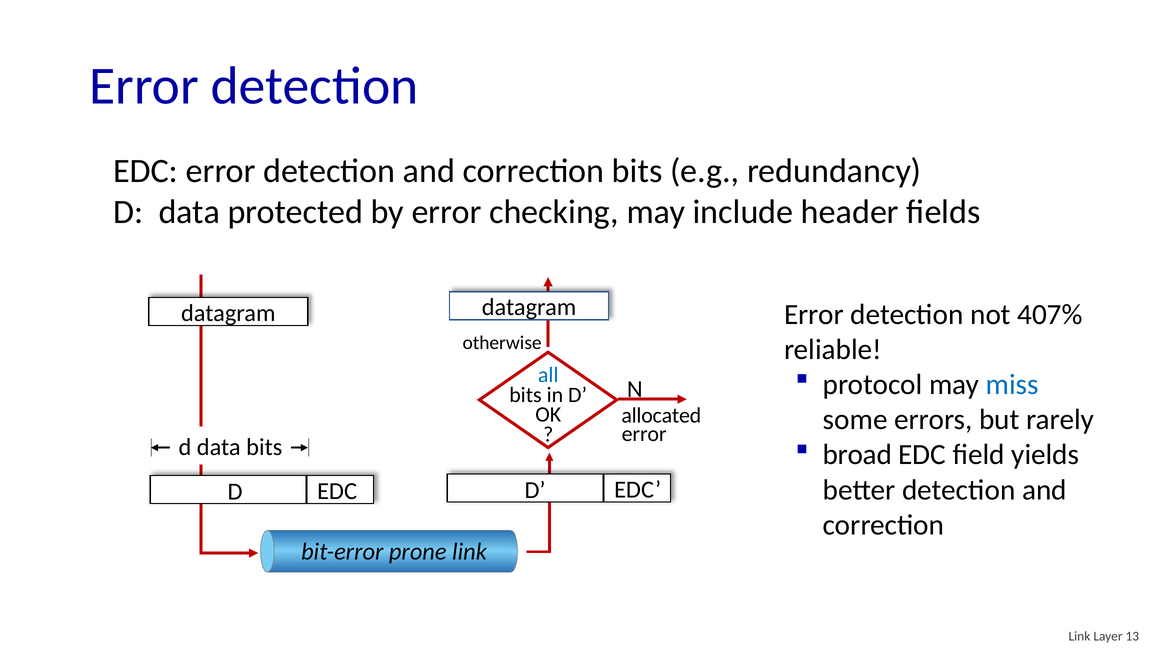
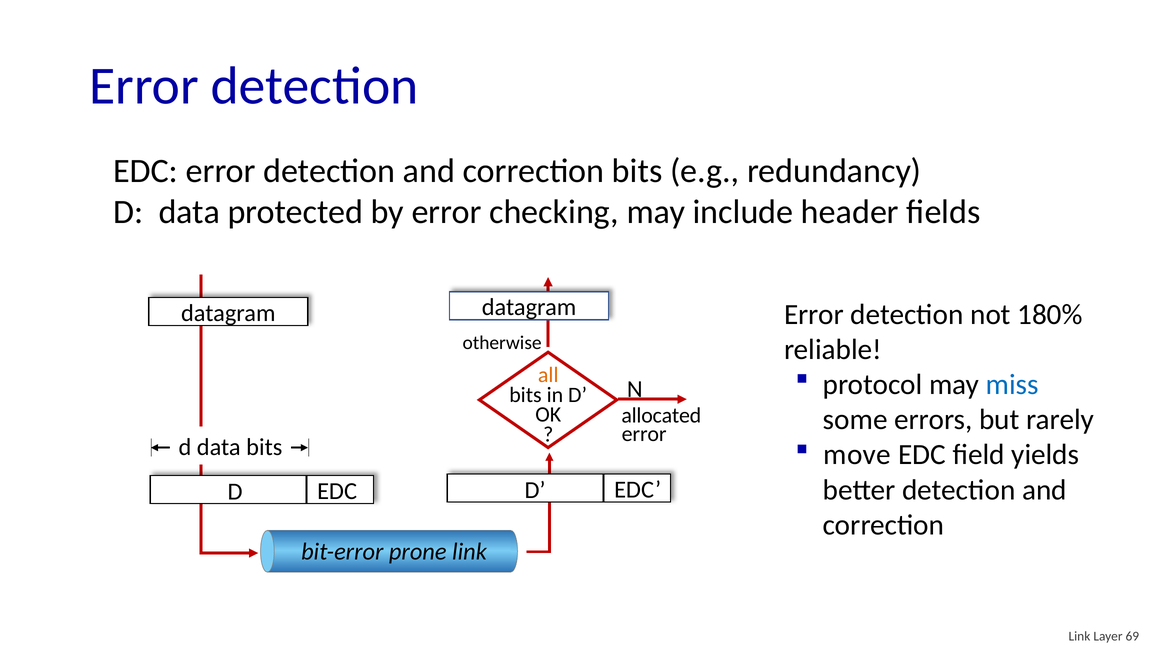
407%: 407% -> 180%
all colour: blue -> orange
broad: broad -> move
13: 13 -> 69
